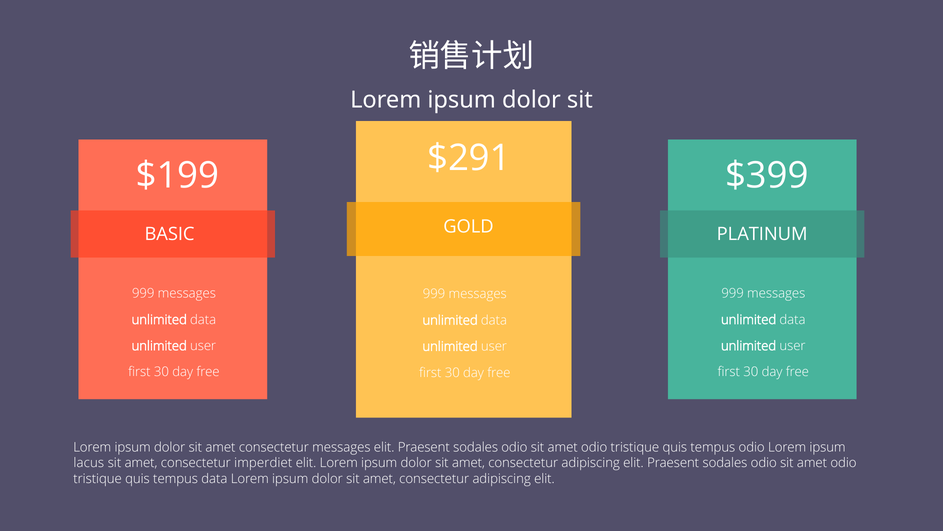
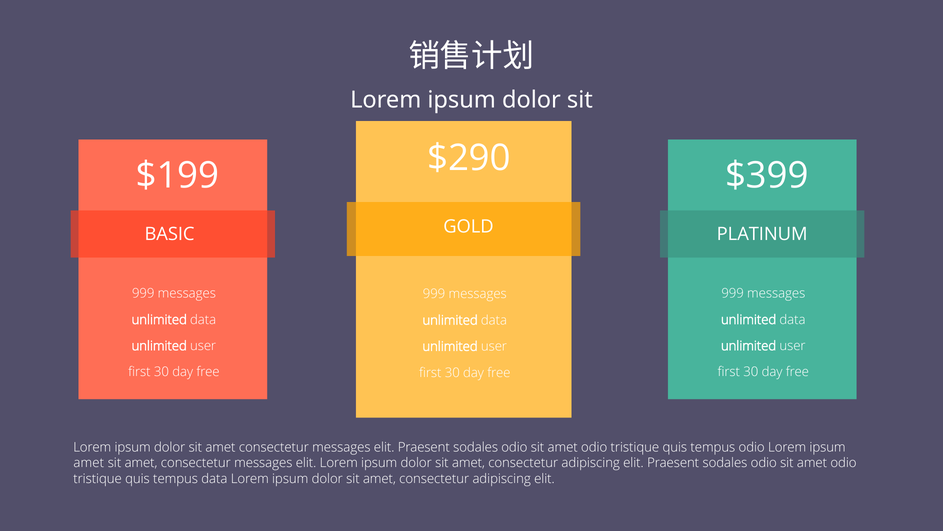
$291: $291 -> $290
lacus at (89, 463): lacus -> amet
imperdiet at (263, 463): imperdiet -> messages
